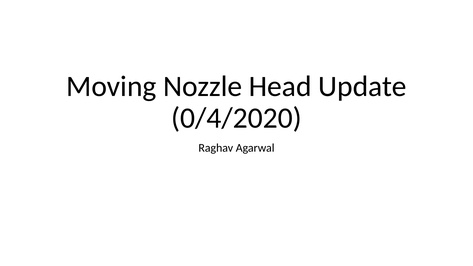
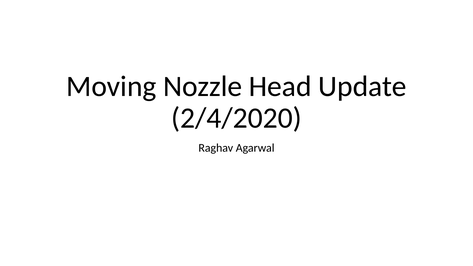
0/4/2020: 0/4/2020 -> 2/4/2020
